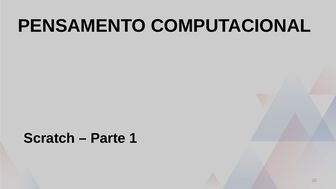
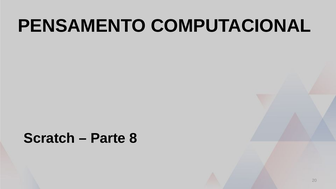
1: 1 -> 8
